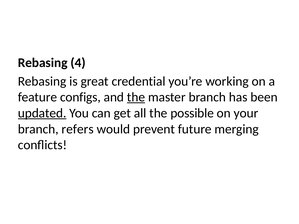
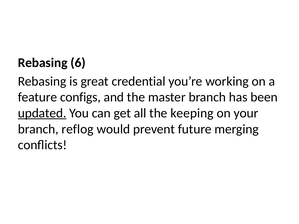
4: 4 -> 6
the at (136, 97) underline: present -> none
possible: possible -> keeping
refers: refers -> reflog
